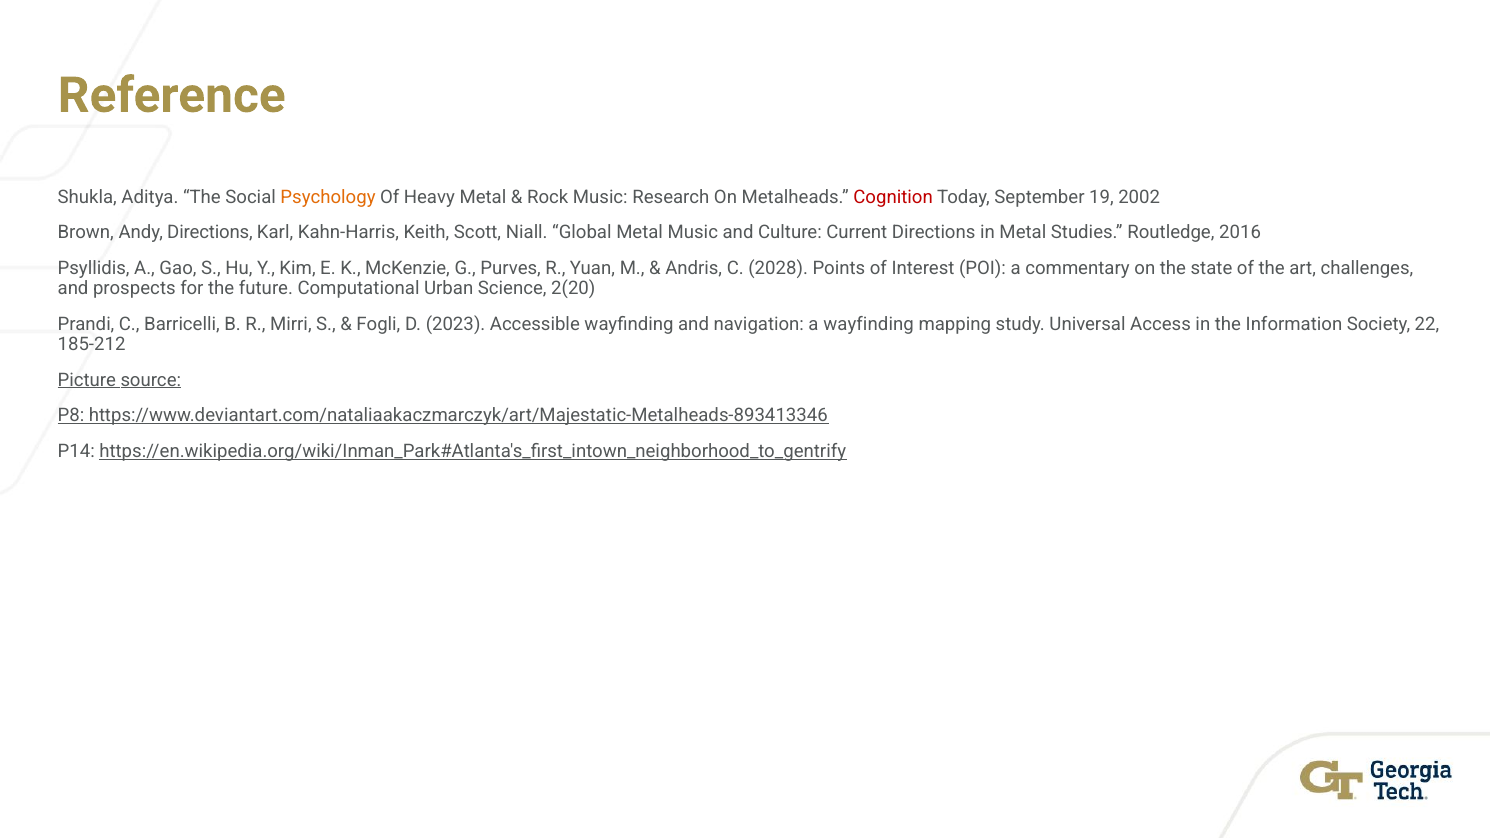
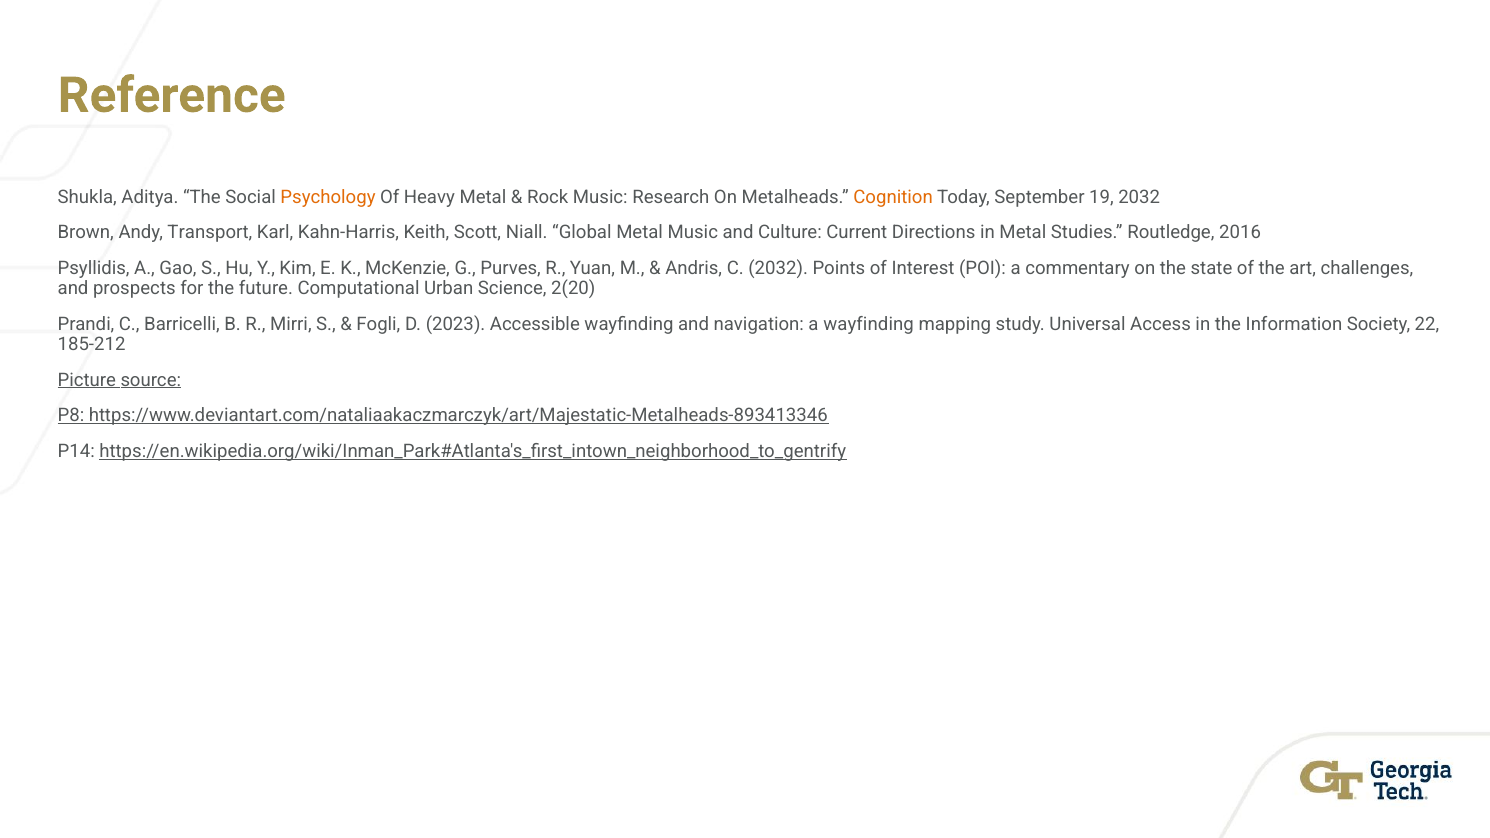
Cognition colour: red -> orange
19 2002: 2002 -> 2032
Andy Directions: Directions -> Transport
C 2028: 2028 -> 2032
